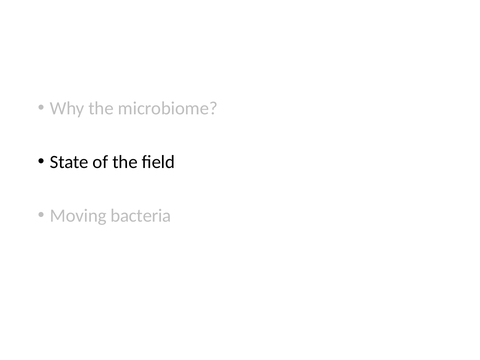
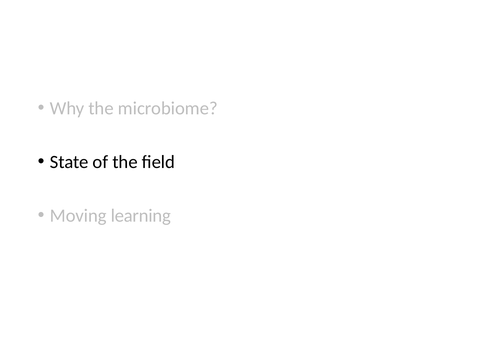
bacteria: bacteria -> learning
